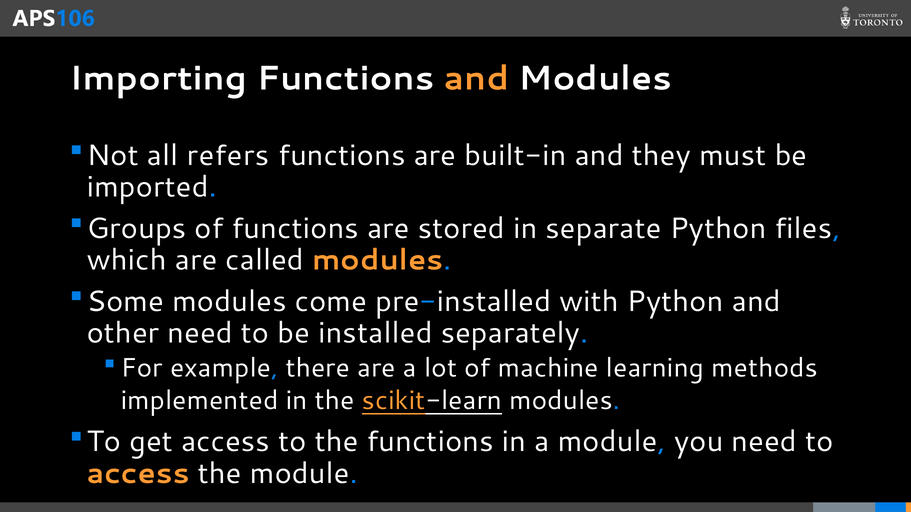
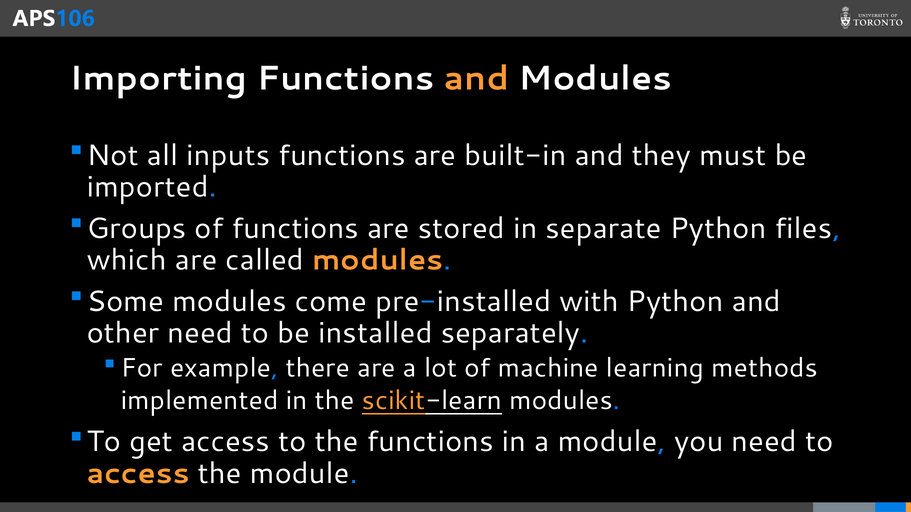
refers: refers -> inputs
